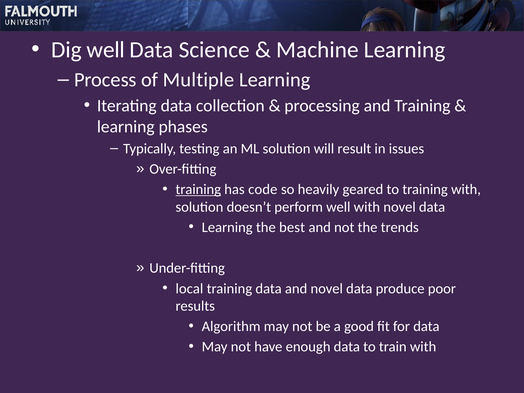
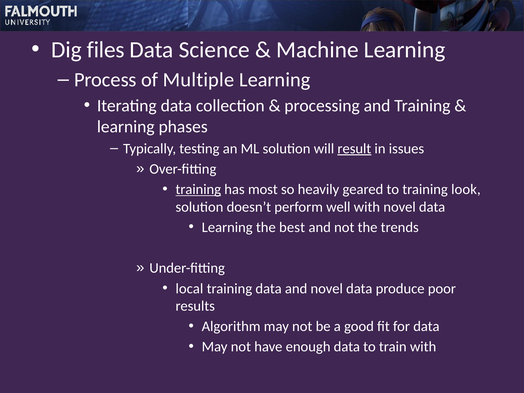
Dig well: well -> files
result underline: none -> present
code: code -> most
training with: with -> look
